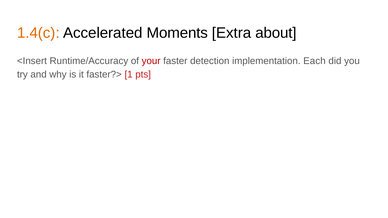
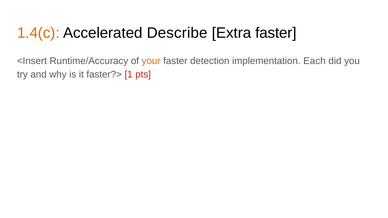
Moments: Moments -> Describe
Extra about: about -> faster
your colour: red -> orange
